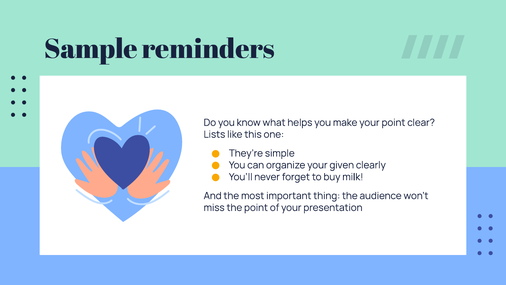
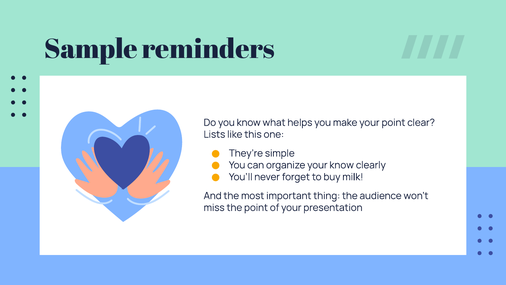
your given: given -> know
